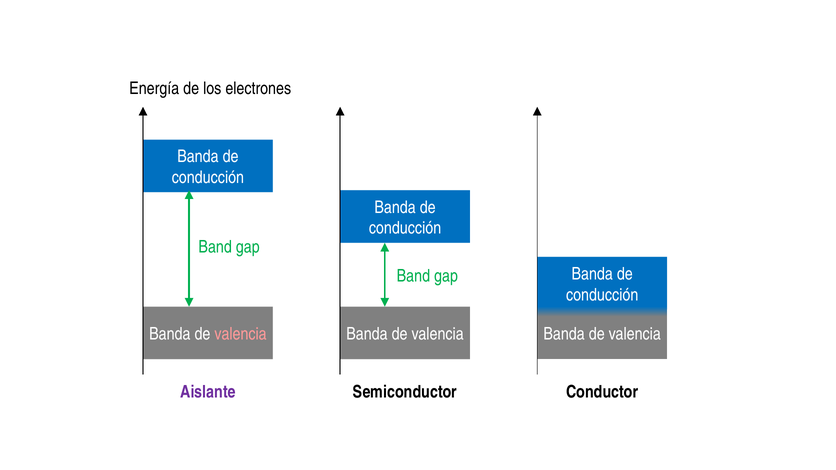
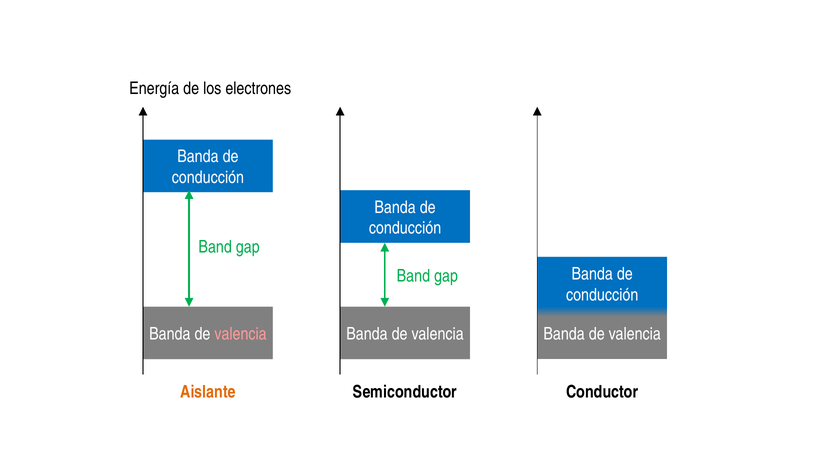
Aislante colour: purple -> orange
